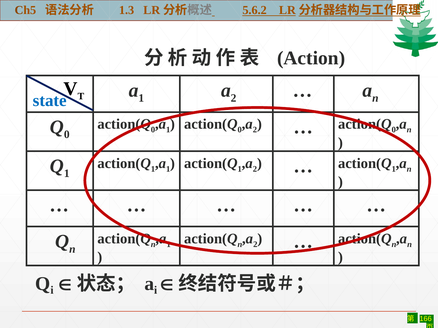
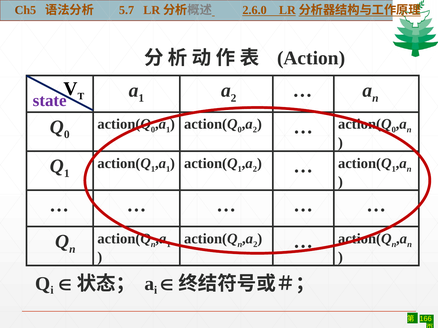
1.3: 1.3 -> 5.7
5.6.2: 5.6.2 -> 2.6.0
state colour: blue -> purple
